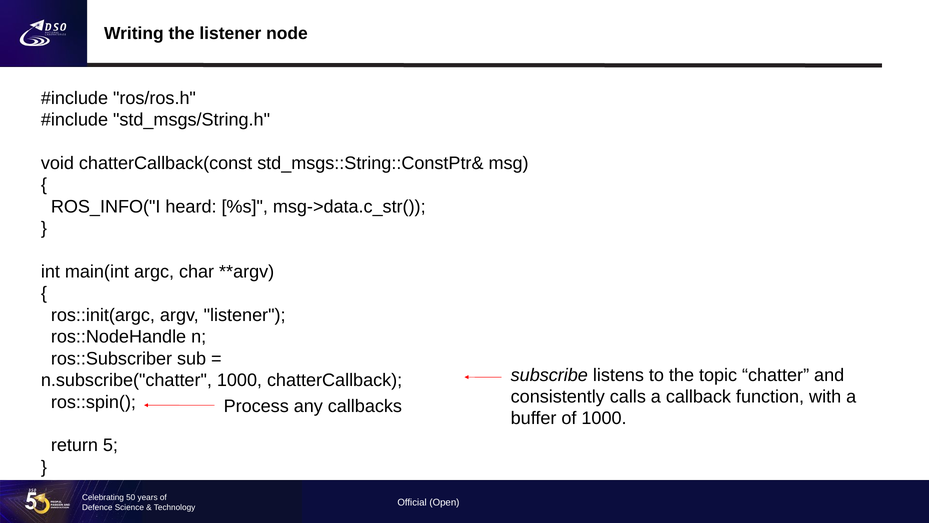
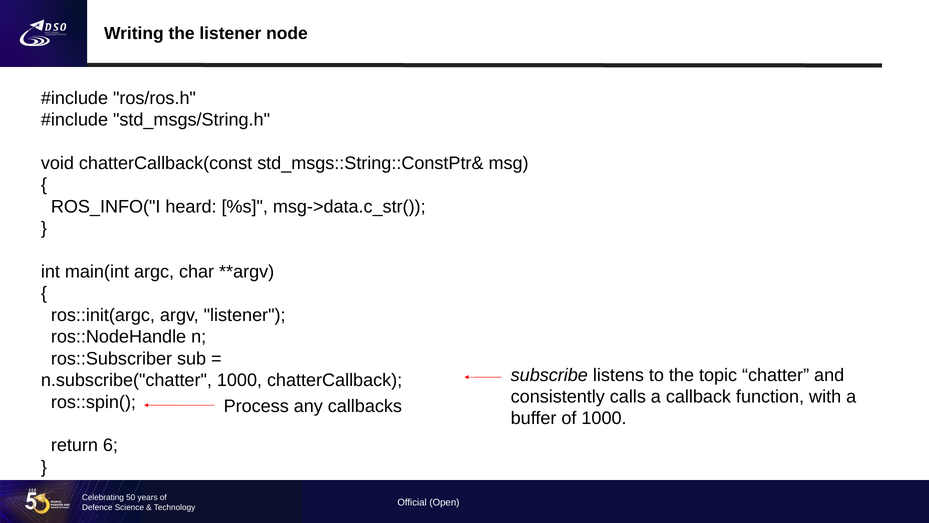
5: 5 -> 6
